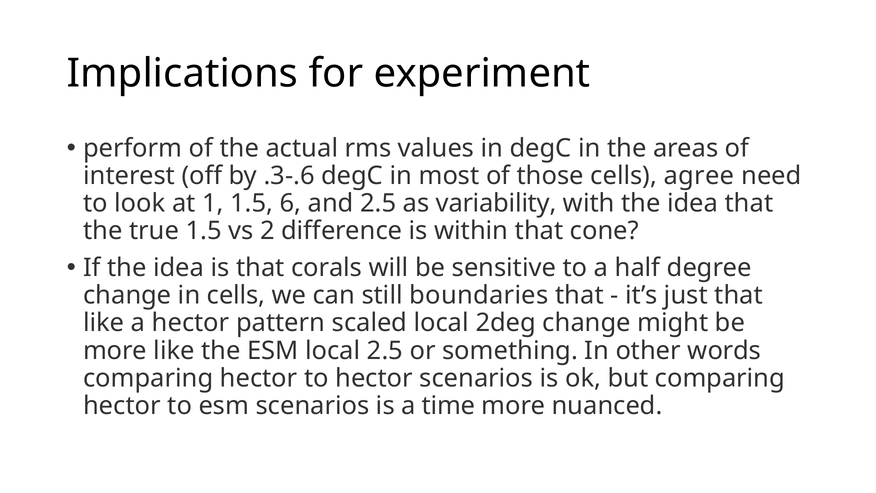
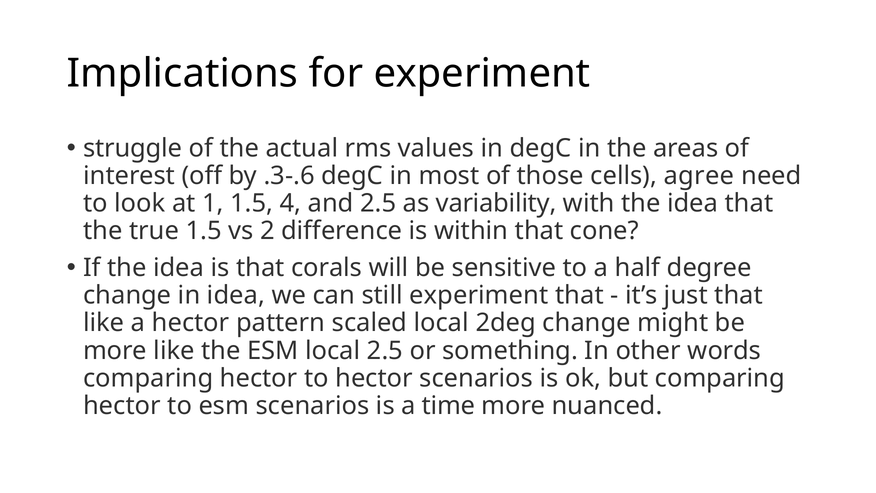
perform: perform -> struggle
6: 6 -> 4
in cells: cells -> idea
still boundaries: boundaries -> experiment
